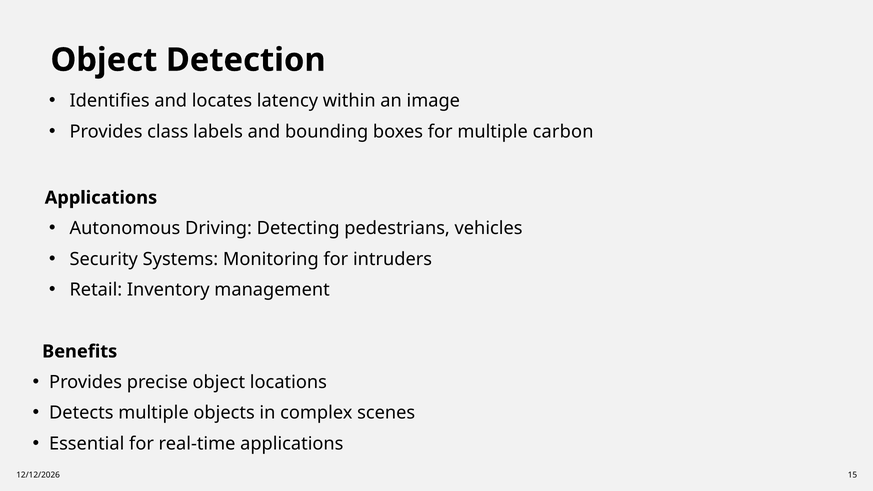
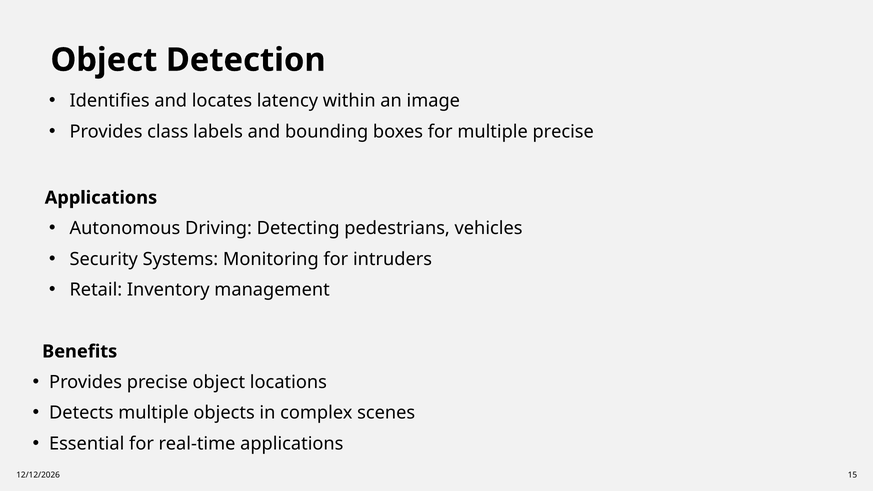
multiple carbon: carbon -> precise
